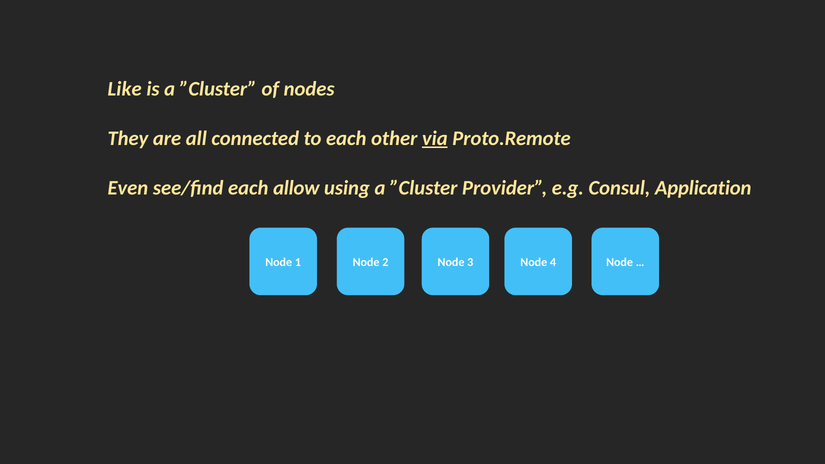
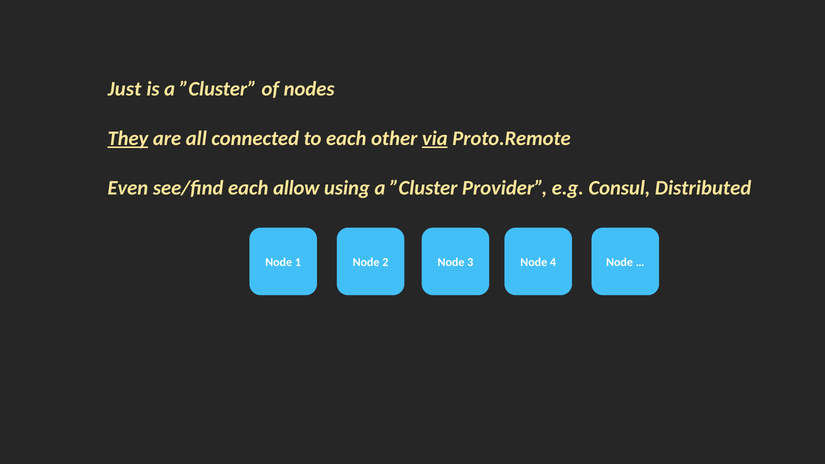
Like: Like -> Just
They underline: none -> present
Application: Application -> Distributed
